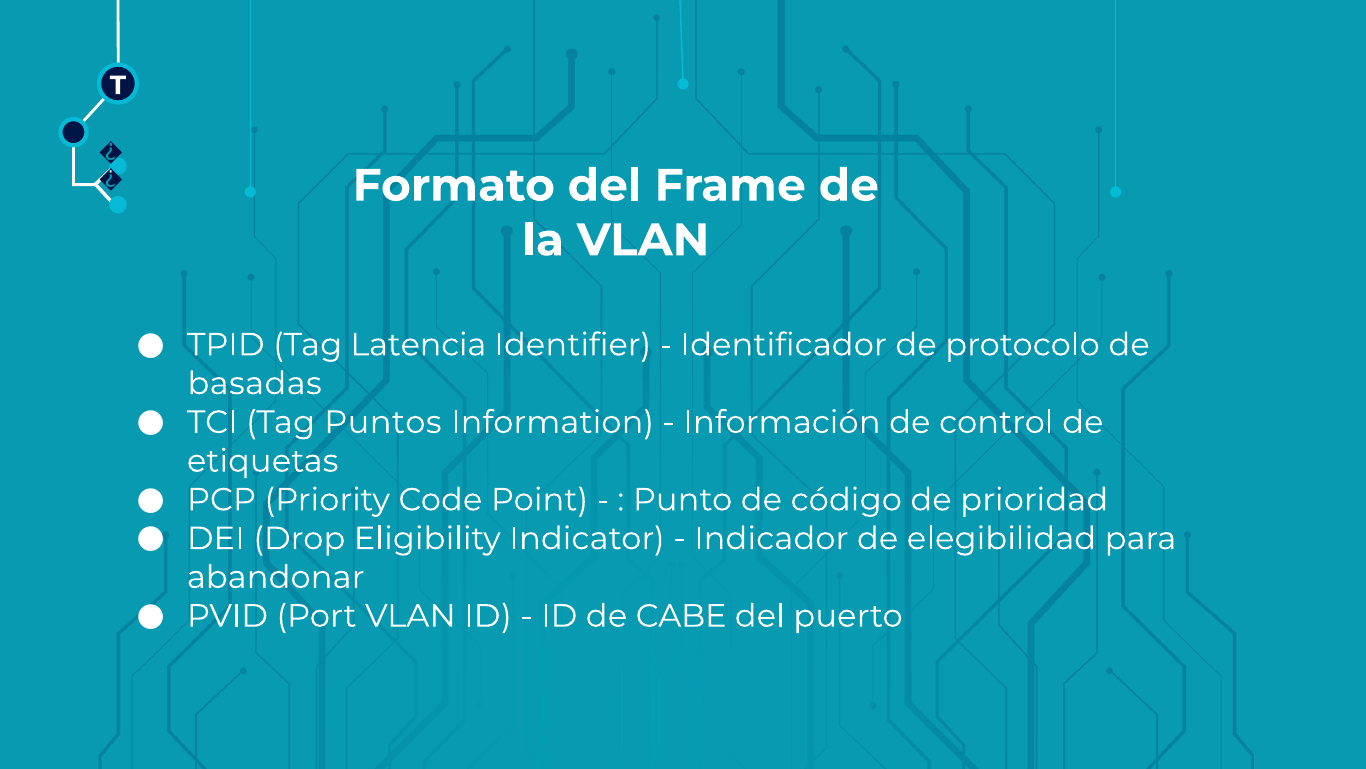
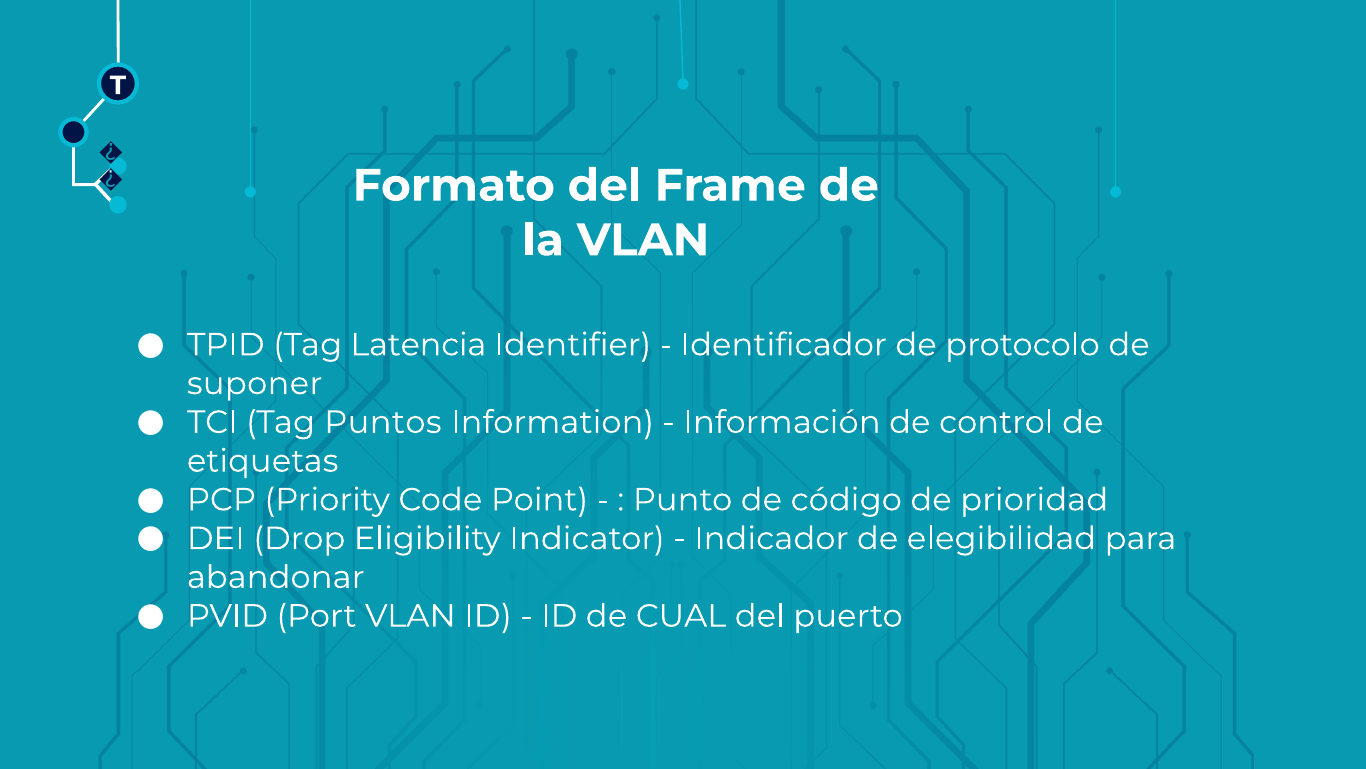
basadas: basadas -> suponer
CABE: CABE -> CUAL
